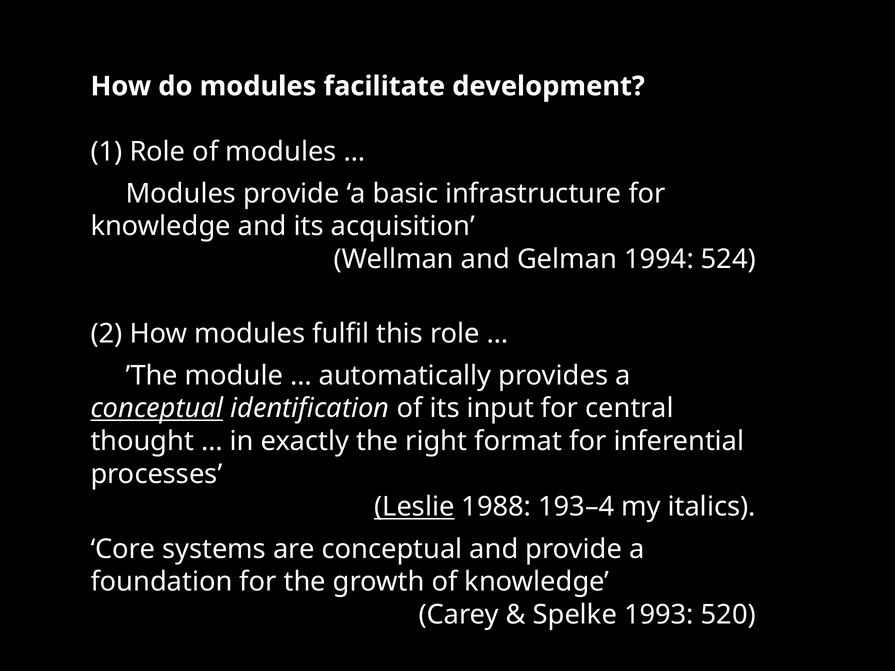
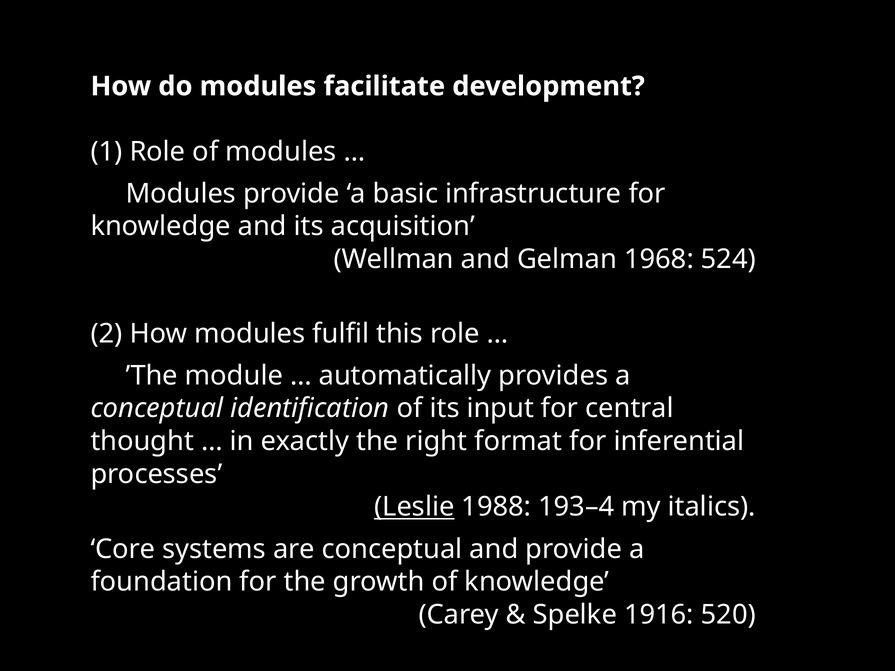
1994: 1994 -> 1968
conceptual at (157, 409) underline: present -> none
1993: 1993 -> 1916
